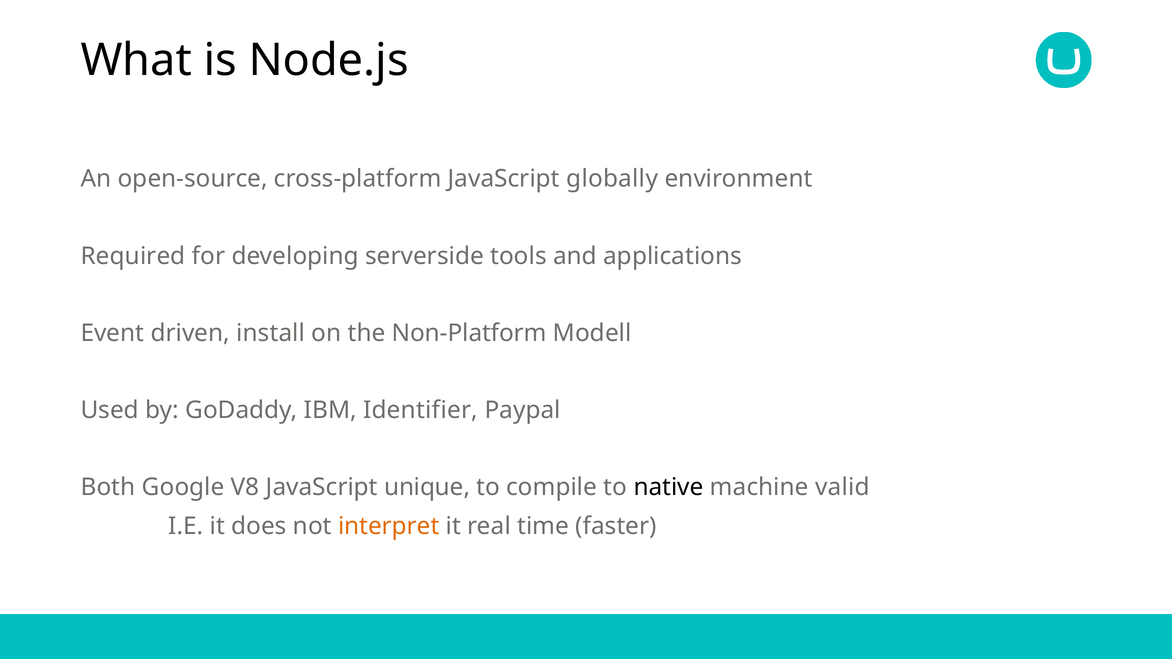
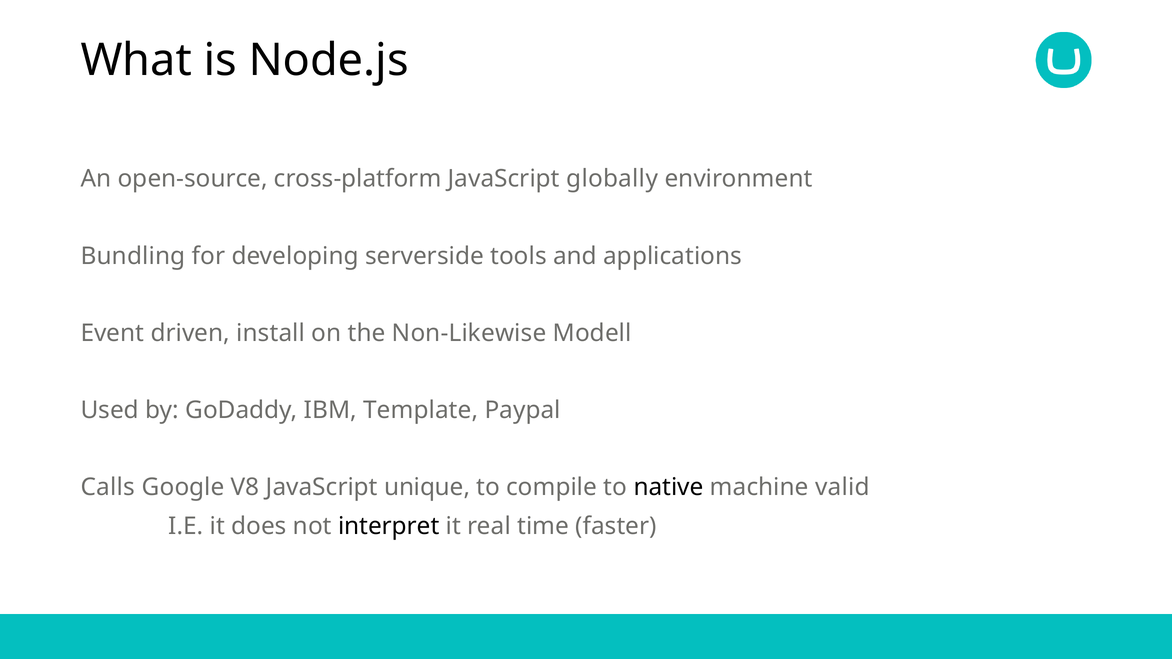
Required: Required -> Bundling
Non-Platform: Non-Platform -> Non-Likewise
Identifier: Identifier -> Template
Both: Both -> Calls
interpret colour: orange -> black
